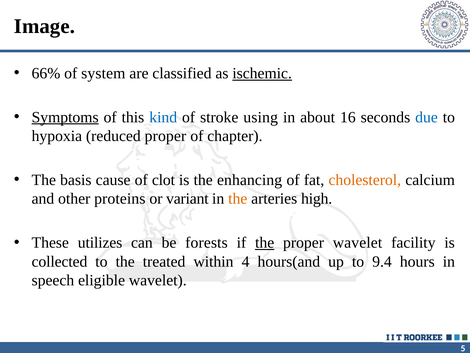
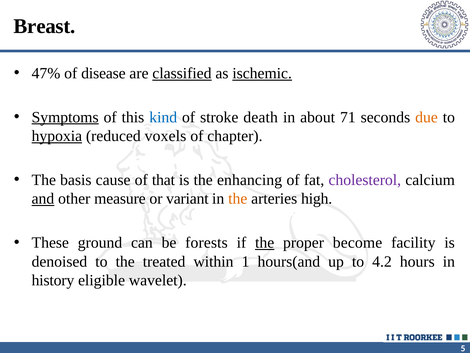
Image: Image -> Breast
66%: 66% -> 47%
system: system -> disease
classified underline: none -> present
using: using -> death
16: 16 -> 71
due colour: blue -> orange
hypoxia underline: none -> present
reduced proper: proper -> voxels
clot: clot -> that
cholesterol colour: orange -> purple
and underline: none -> present
proteins: proteins -> measure
utilizes: utilizes -> ground
proper wavelet: wavelet -> become
collected: collected -> denoised
4: 4 -> 1
9.4: 9.4 -> 4.2
speech: speech -> history
